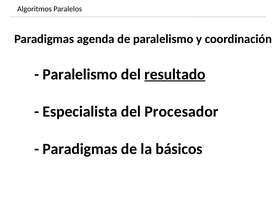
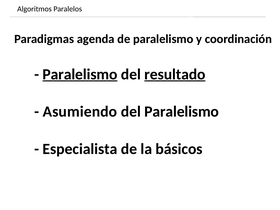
Paralelismo at (80, 74) underline: none -> present
Especialista: Especialista -> Asumiendo
del Procesador: Procesador -> Paralelismo
Paradigmas at (80, 149): Paradigmas -> Especialista
